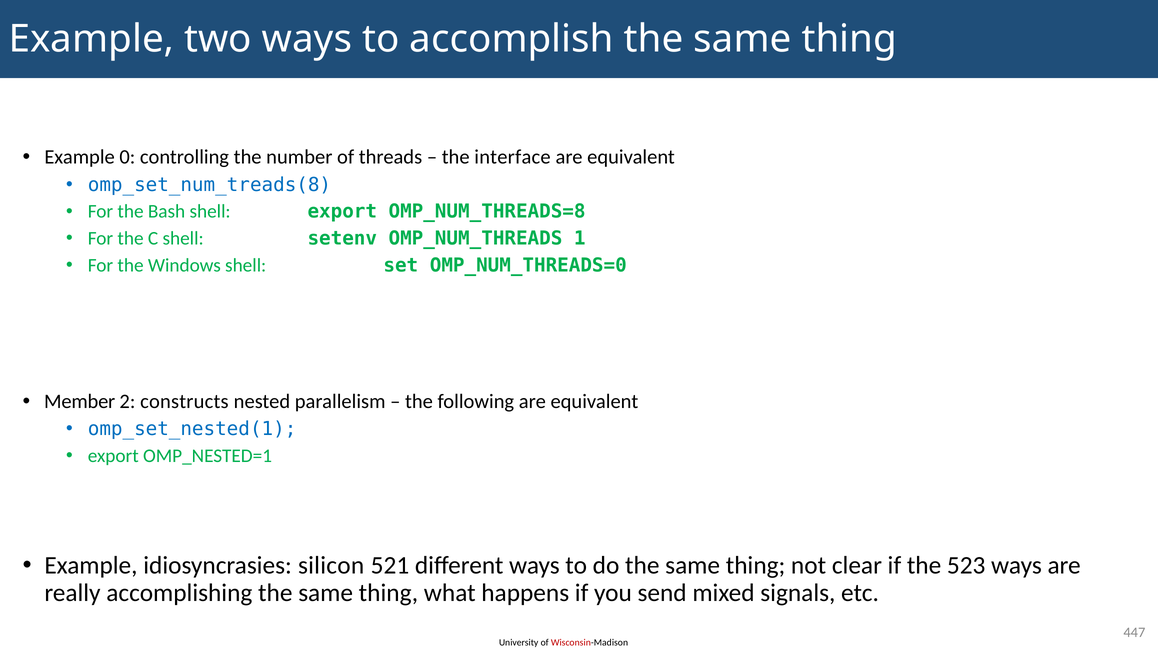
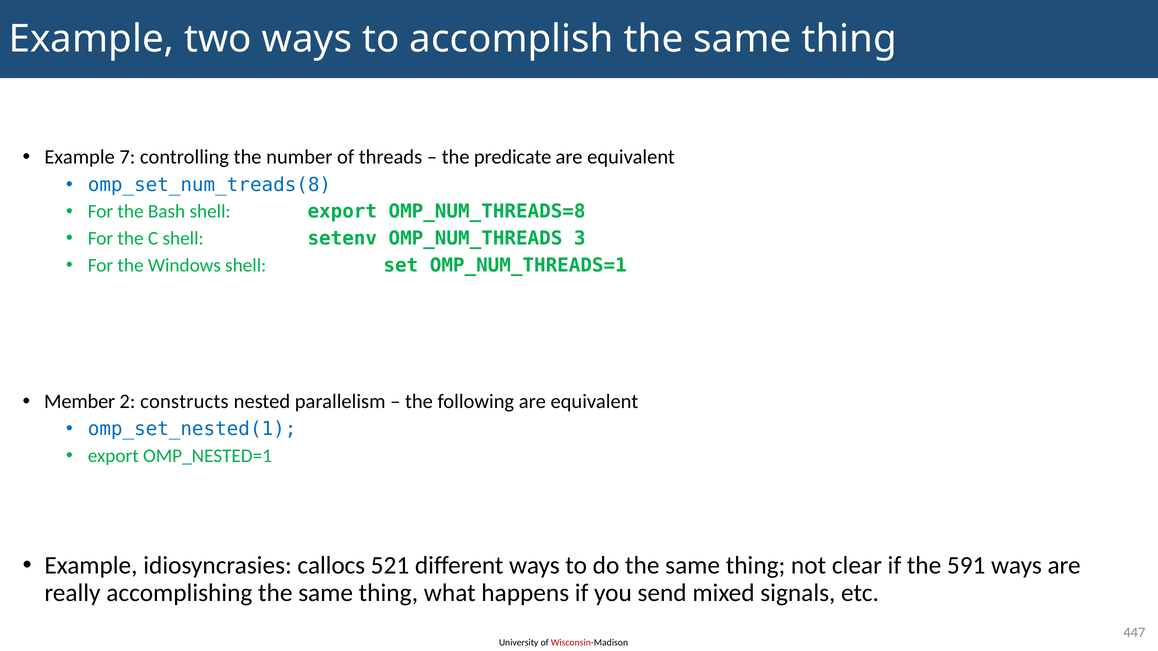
0: 0 -> 7
interface: interface -> predicate
1: 1 -> 3
OMP_NUM_THREADS=0: OMP_NUM_THREADS=0 -> OMP_NUM_THREADS=1
silicon: silicon -> callocs
523: 523 -> 591
